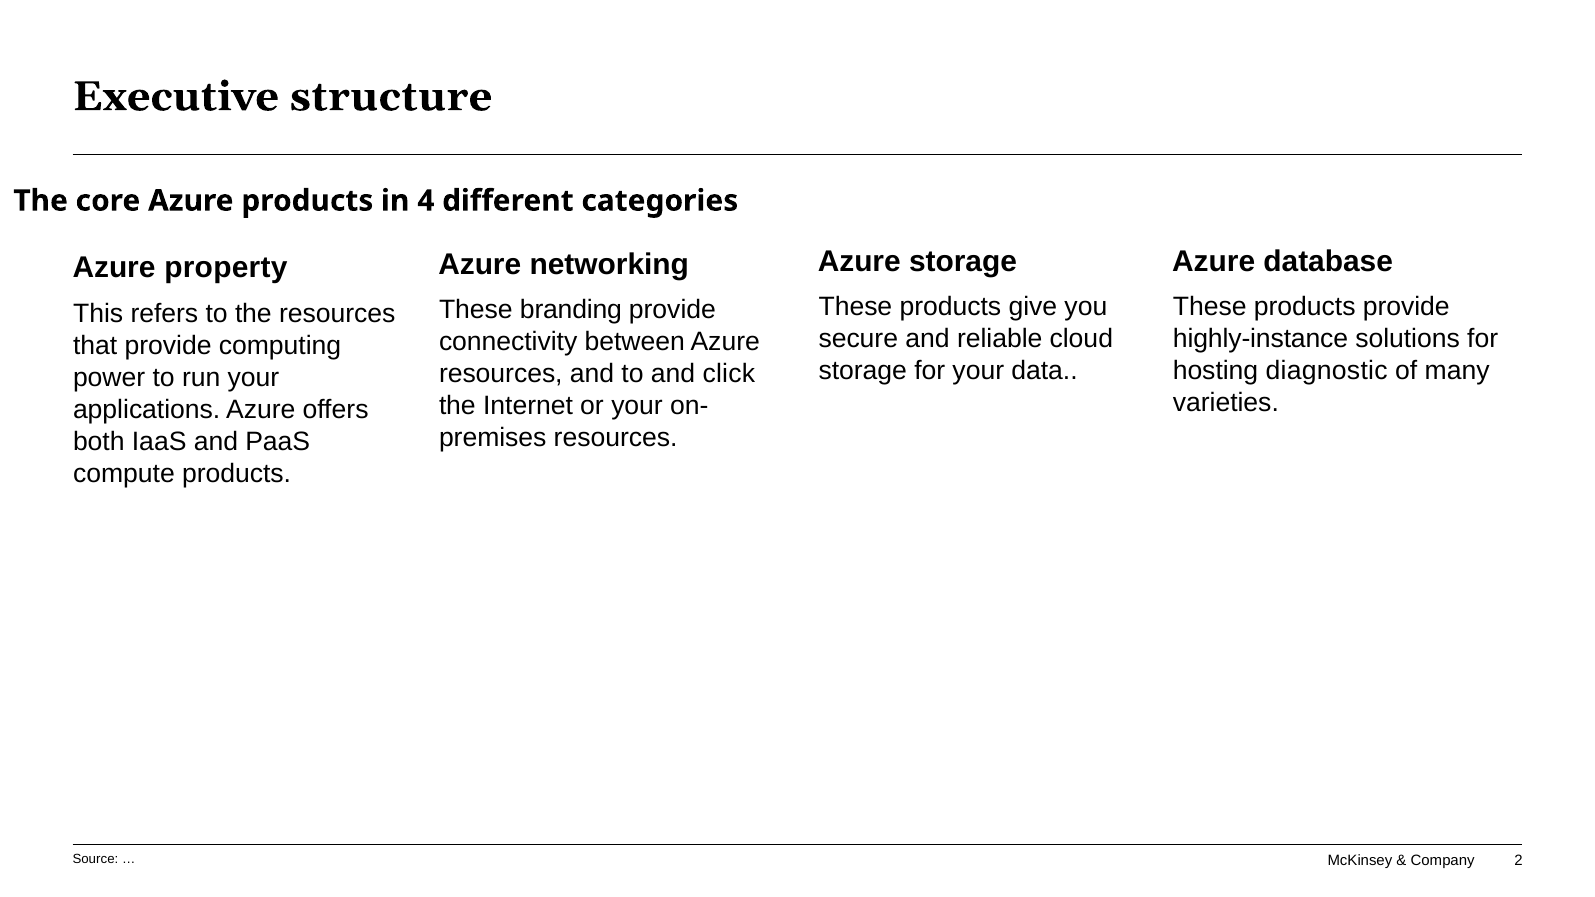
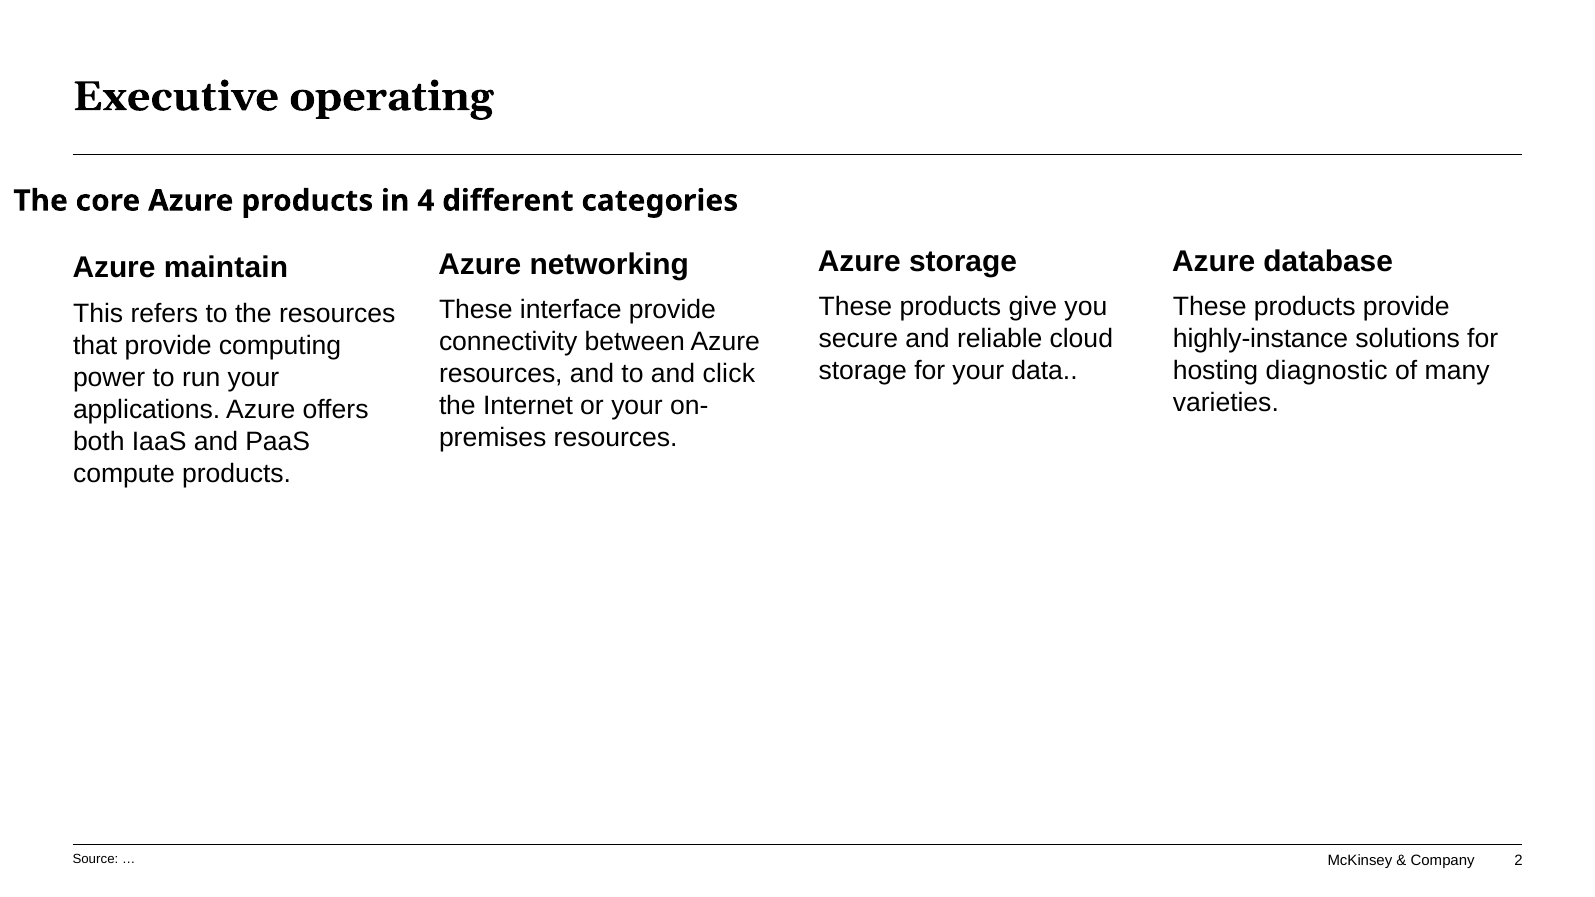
structure: structure -> operating
property: property -> maintain
branding: branding -> interface
